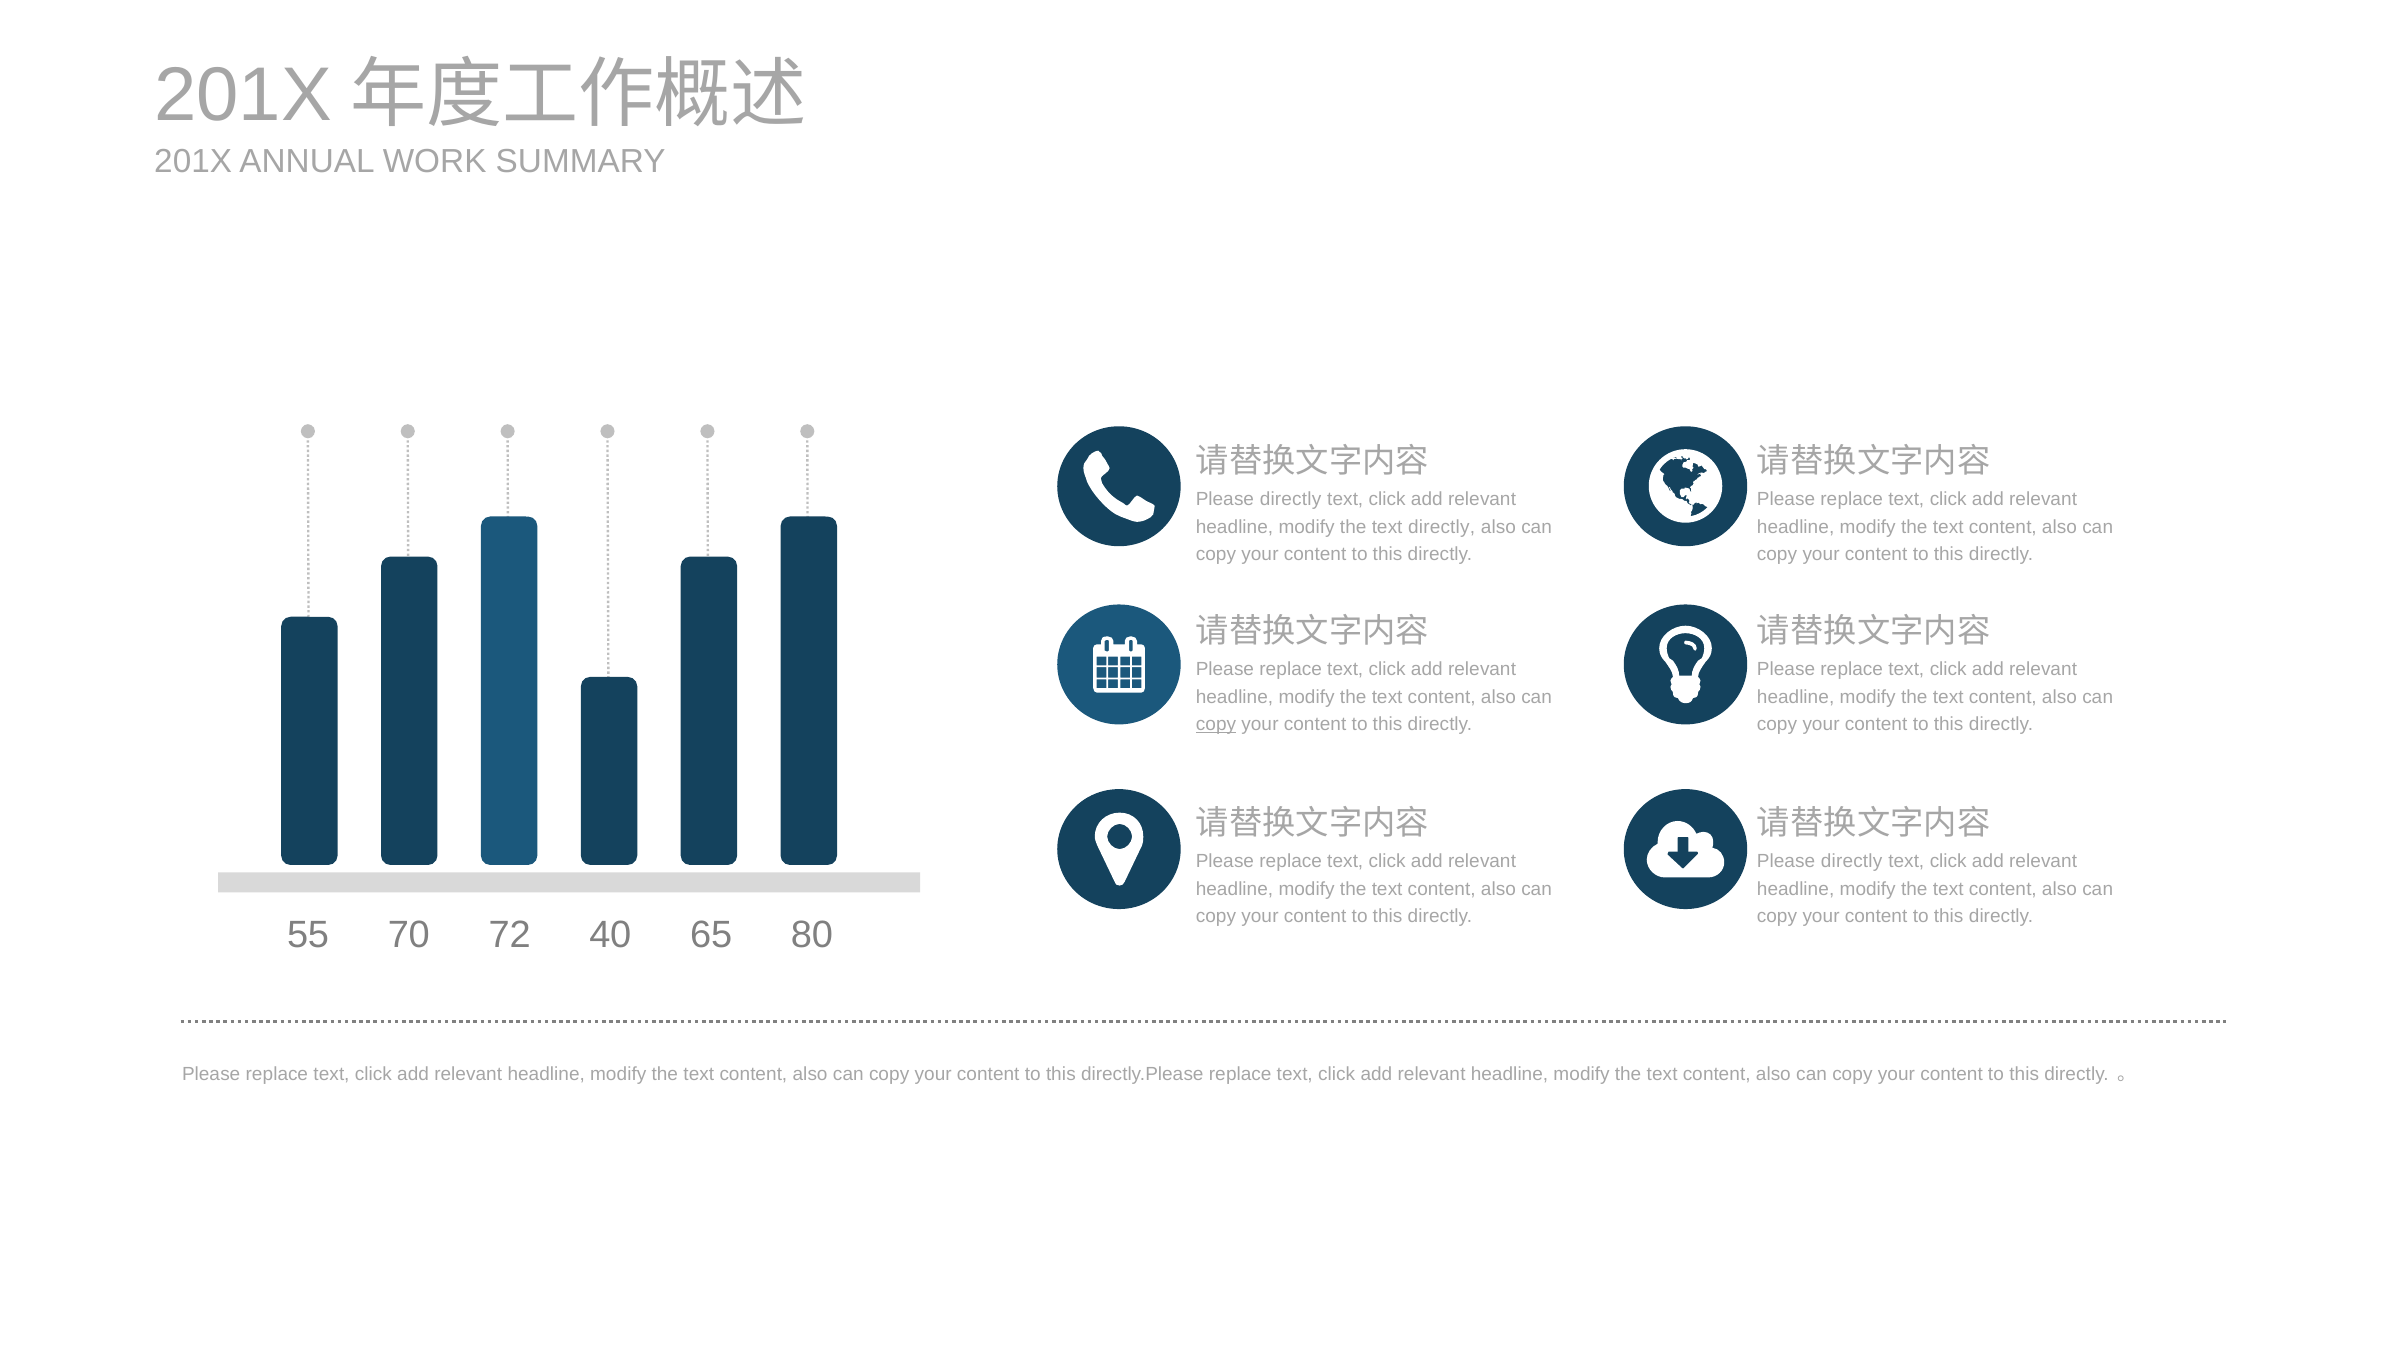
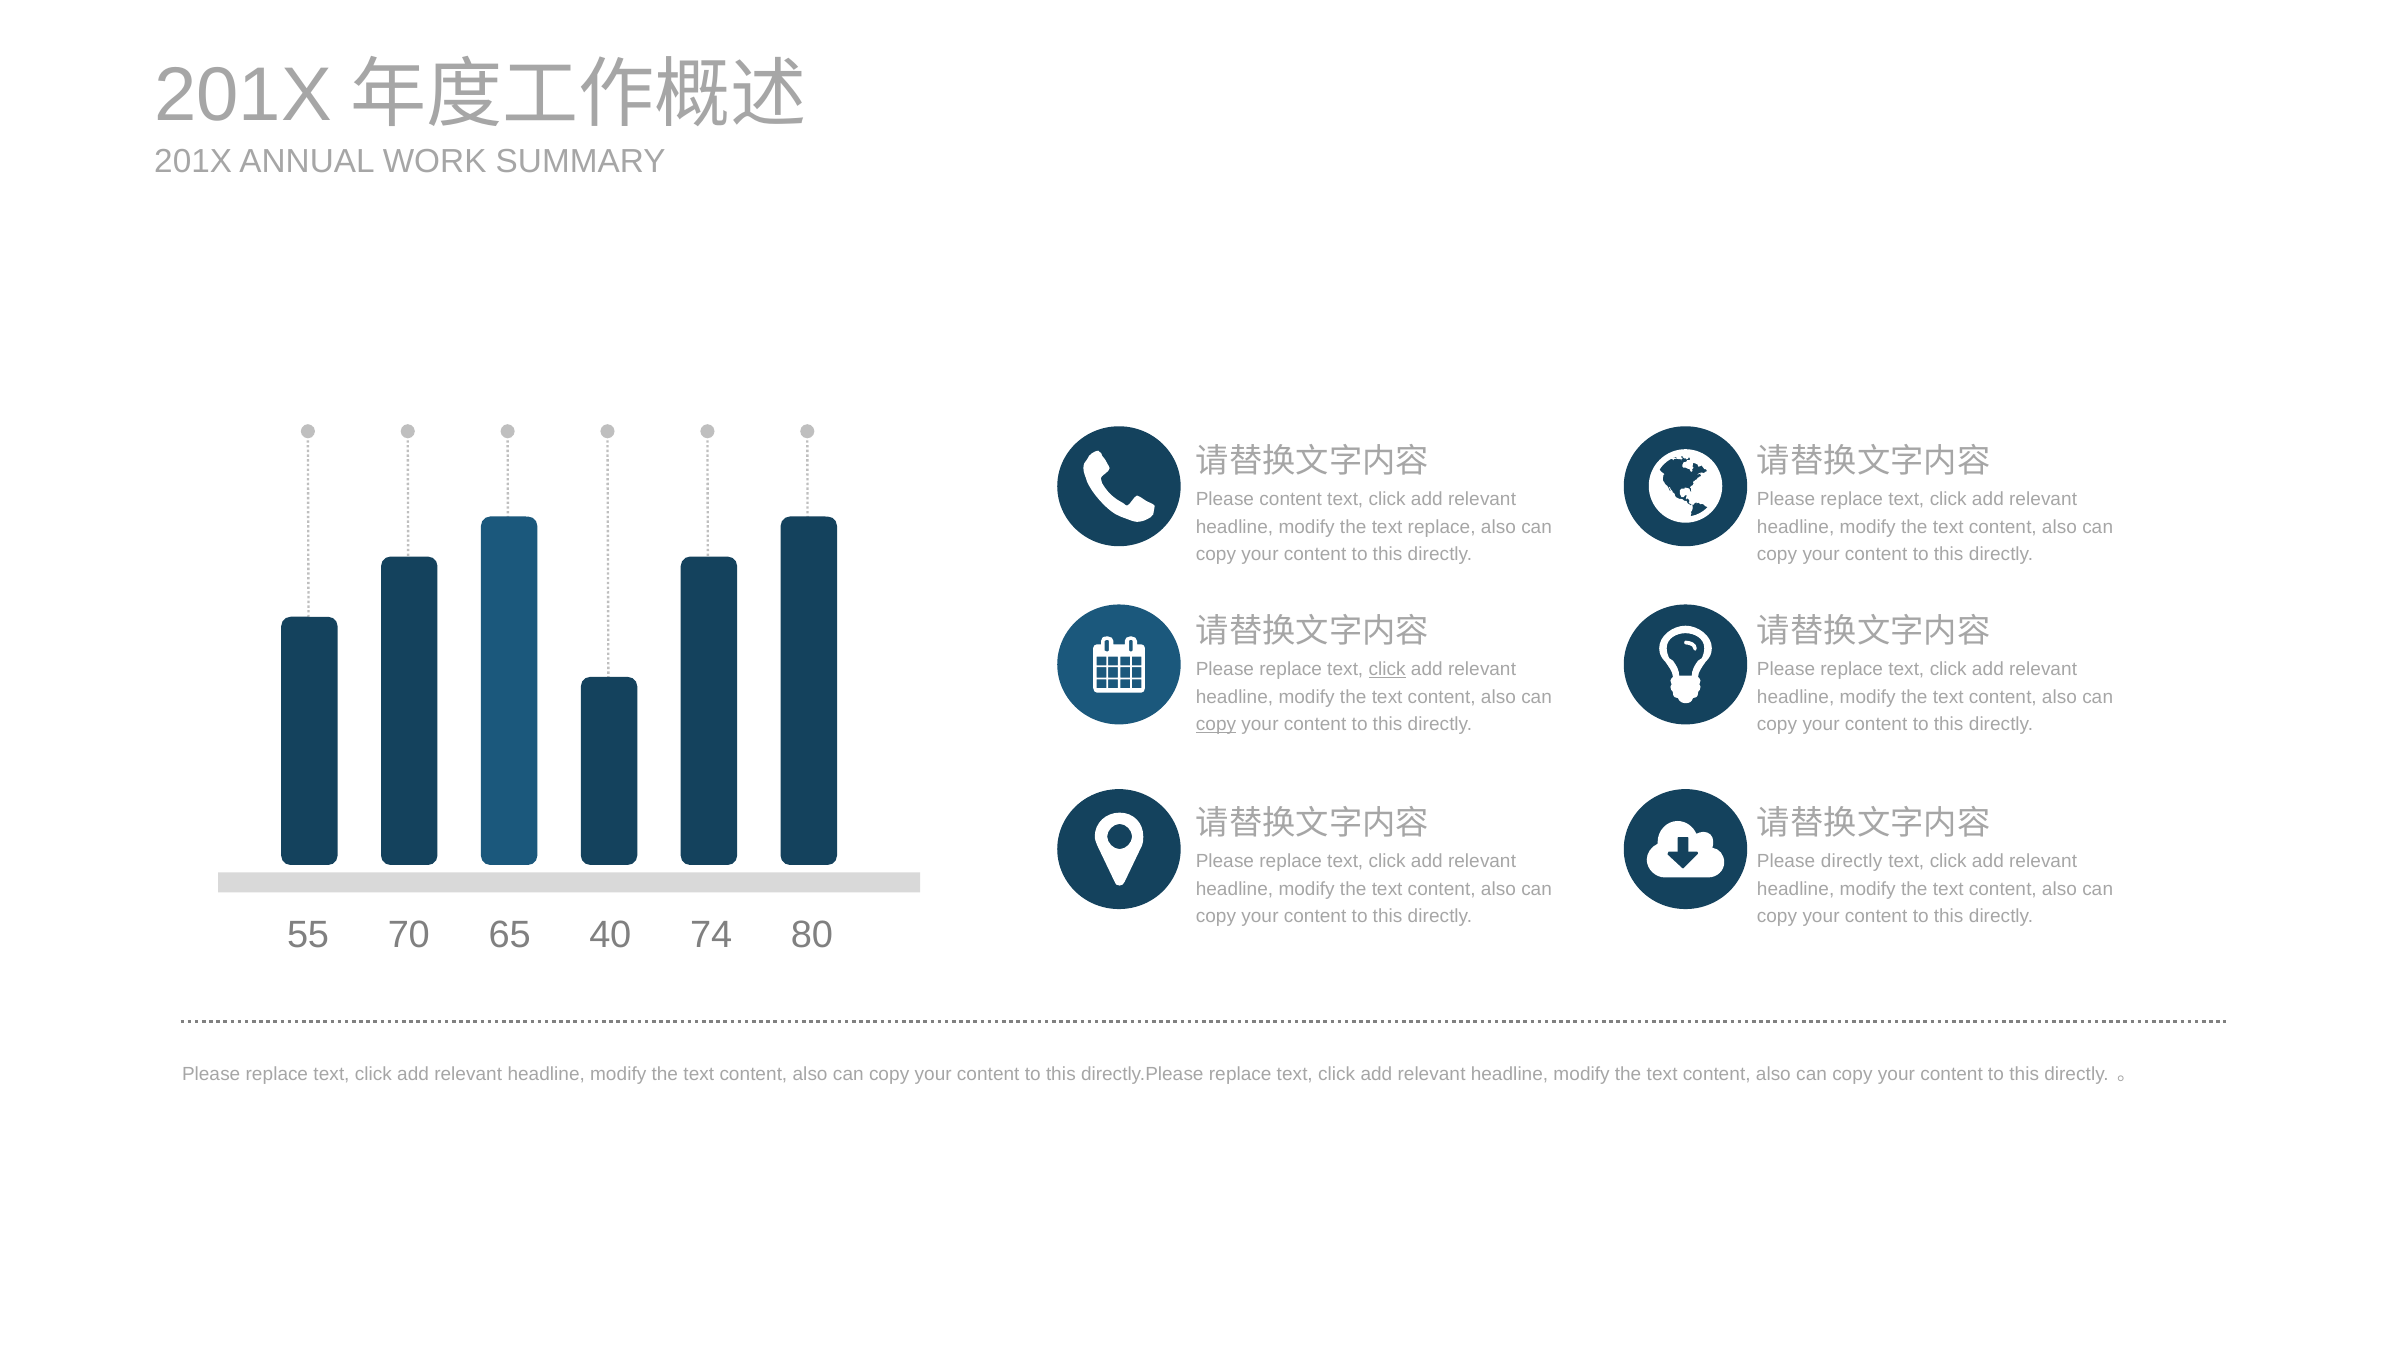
directly at (1291, 500): directly -> content
text directly: directly -> replace
click at (1387, 670) underline: none -> present
72: 72 -> 65
65: 65 -> 74
